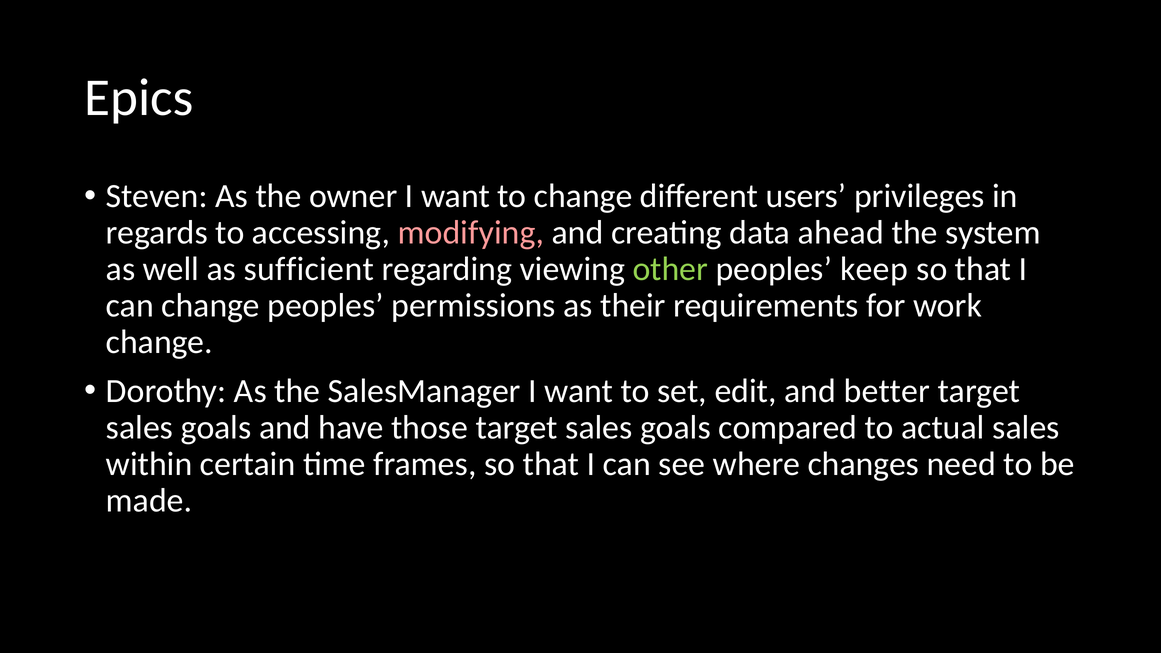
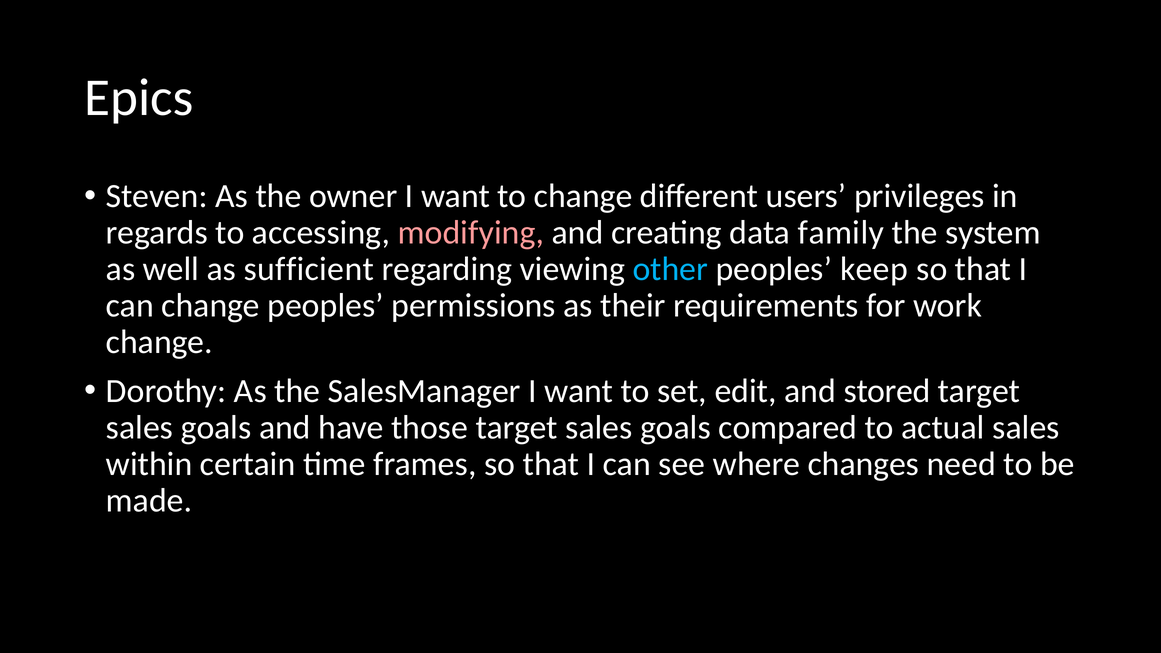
ahead: ahead -> family
other colour: light green -> light blue
better: better -> stored
